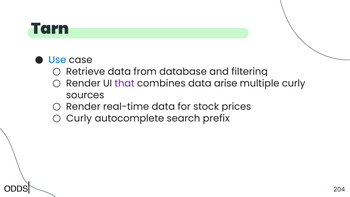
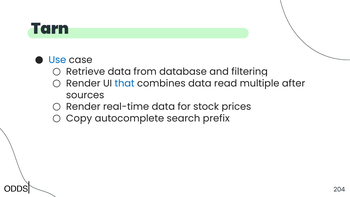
that colour: purple -> blue
arise: arise -> read
multiple curly: curly -> after
Curly at (79, 118): Curly -> Copy
